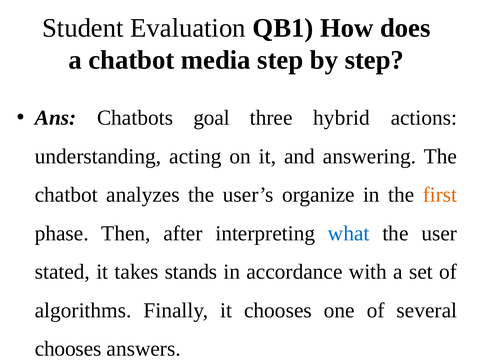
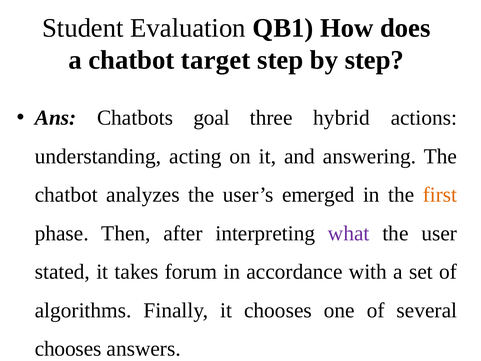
media: media -> target
organize: organize -> emerged
what colour: blue -> purple
stands: stands -> forum
